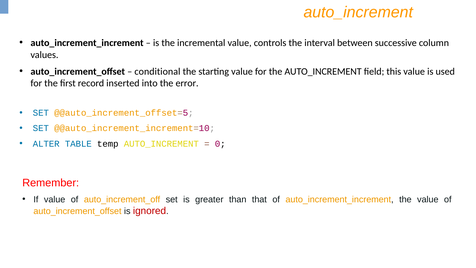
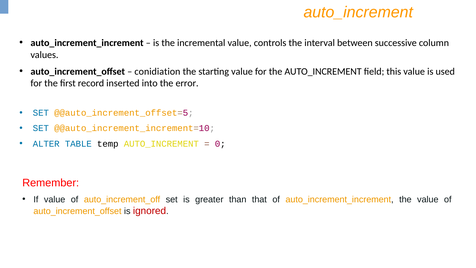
conditional: conditional -> conidiation
